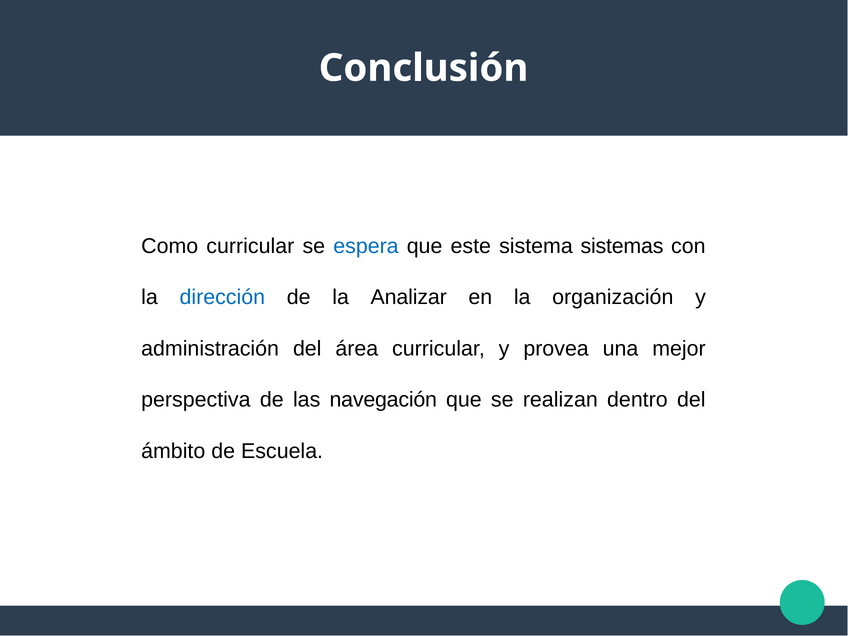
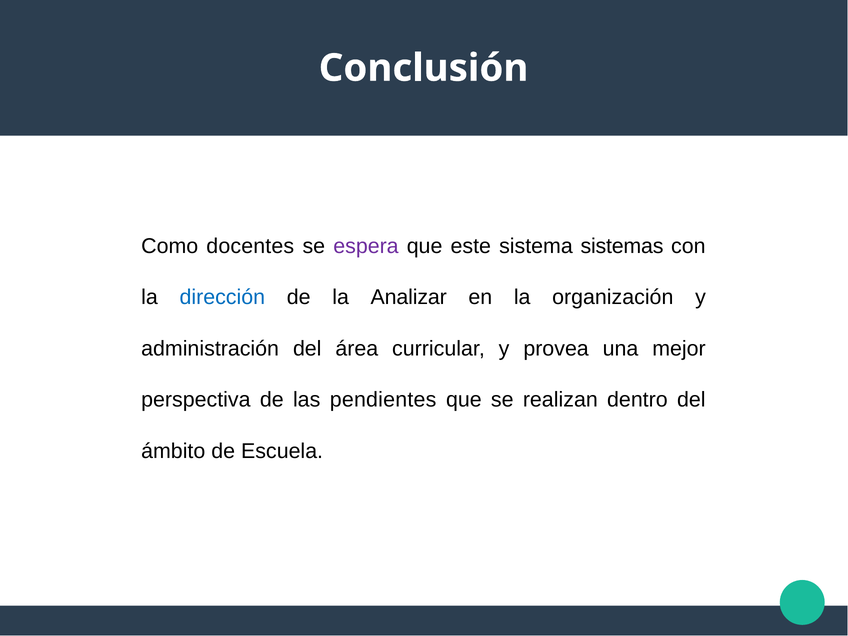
Como curricular: curricular -> docentes
espera colour: blue -> purple
navegación: navegación -> pendientes
